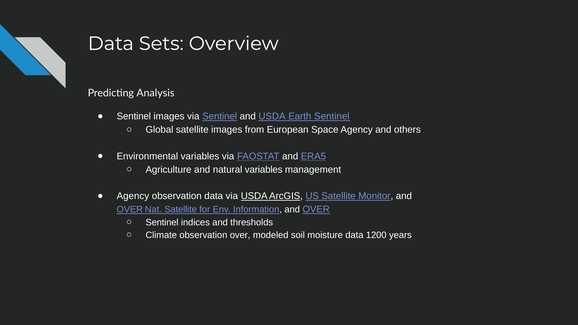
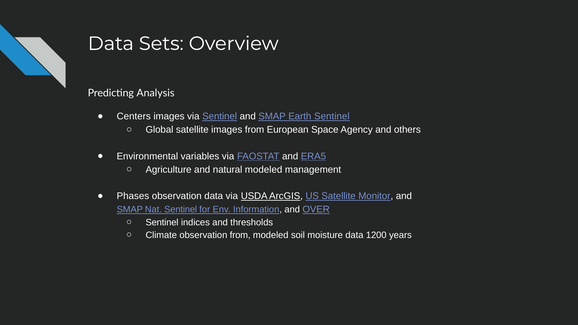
Sentinel at (134, 116): Sentinel -> Centers
Sentinel and USDA: USDA -> SMAP
natural variables: variables -> modeled
Agency at (133, 196): Agency -> Phases
OVER at (130, 210): OVER -> SMAP
Nat Satellite: Satellite -> Sentinel
observation over: over -> from
